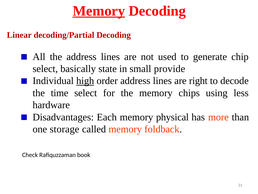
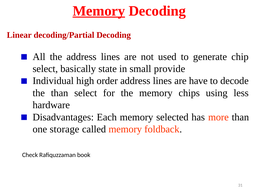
high underline: present -> none
right: right -> have
the time: time -> than
physical: physical -> selected
